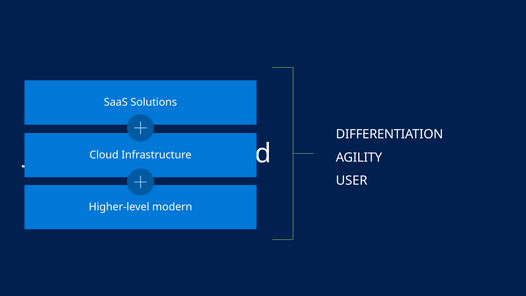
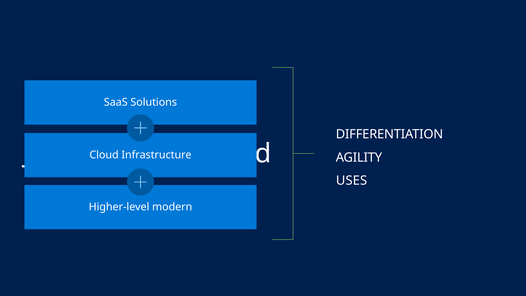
USER: USER -> USES
